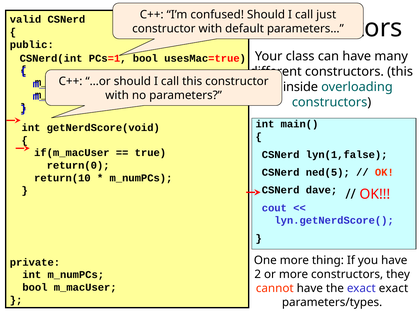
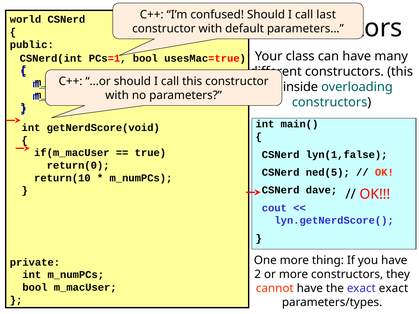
just: just -> last
valid: valid -> world
